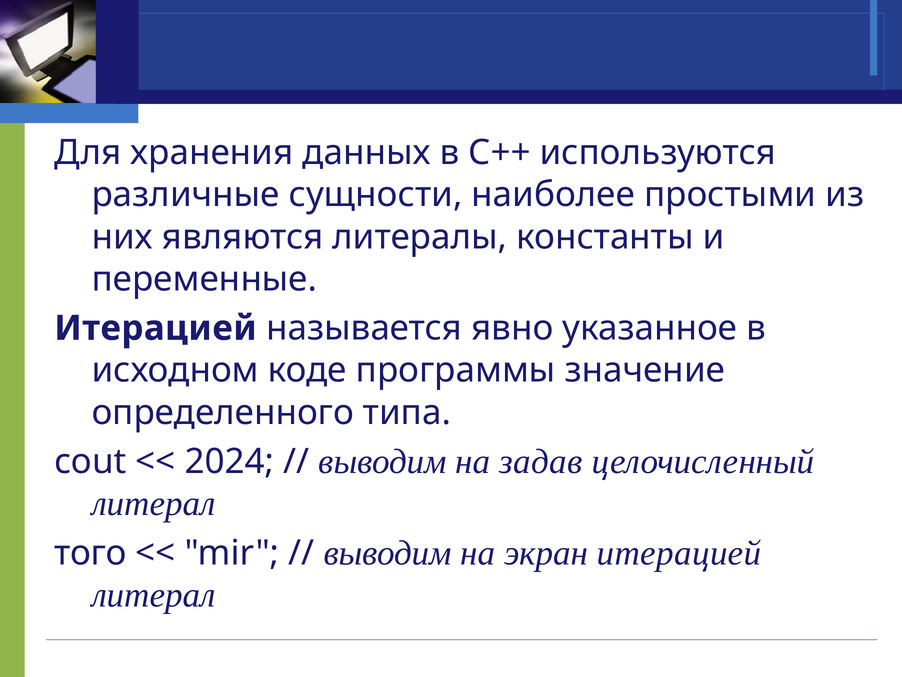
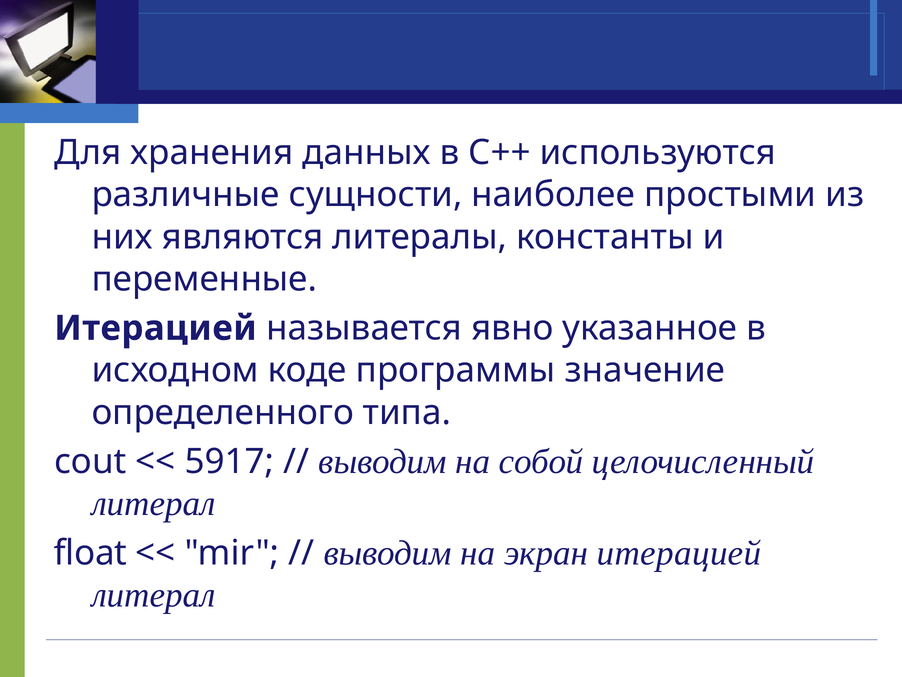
2024: 2024 -> 5917
задав: задав -> собой
того: того -> float
